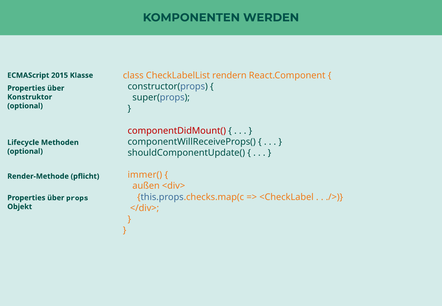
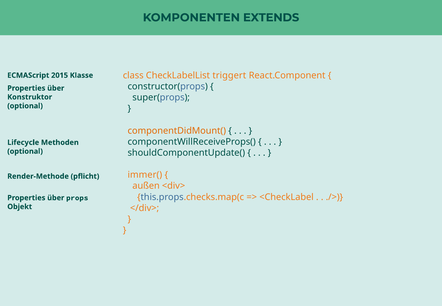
WERDEN: WERDEN -> EXTENDS
rendern: rendern -> triggert
componentDidMount( colour: red -> orange
